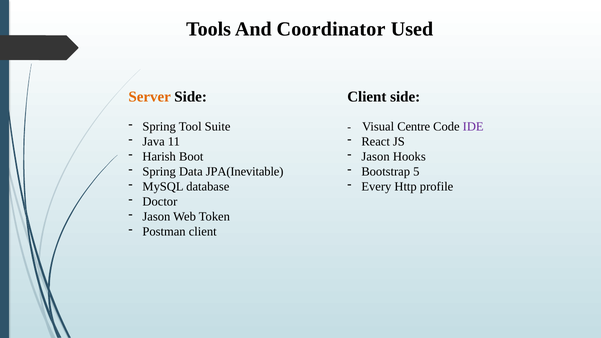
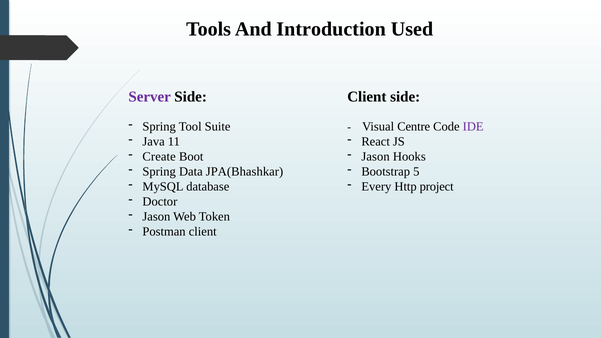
Coordinator: Coordinator -> Introduction
Server colour: orange -> purple
Harish: Harish -> Create
JPA(Inevitable: JPA(Inevitable -> JPA(Bhashkar
profile: profile -> project
